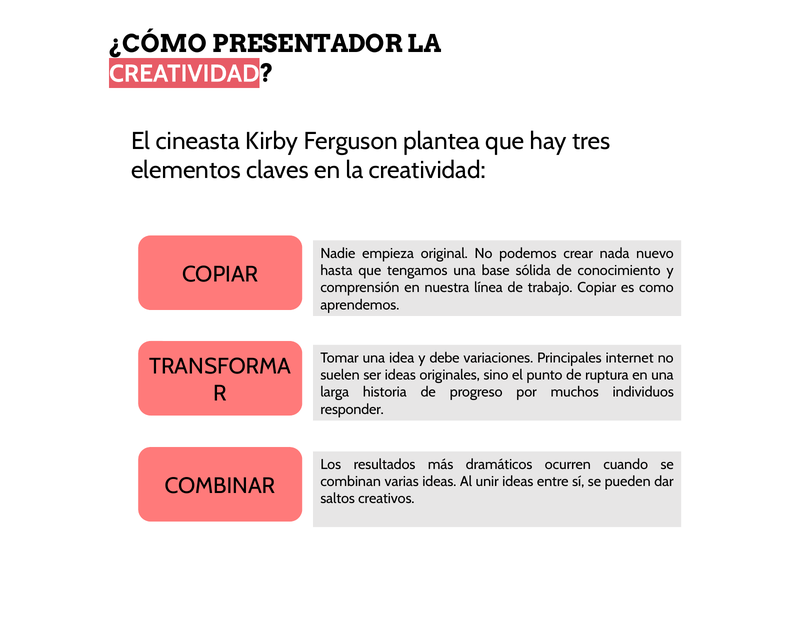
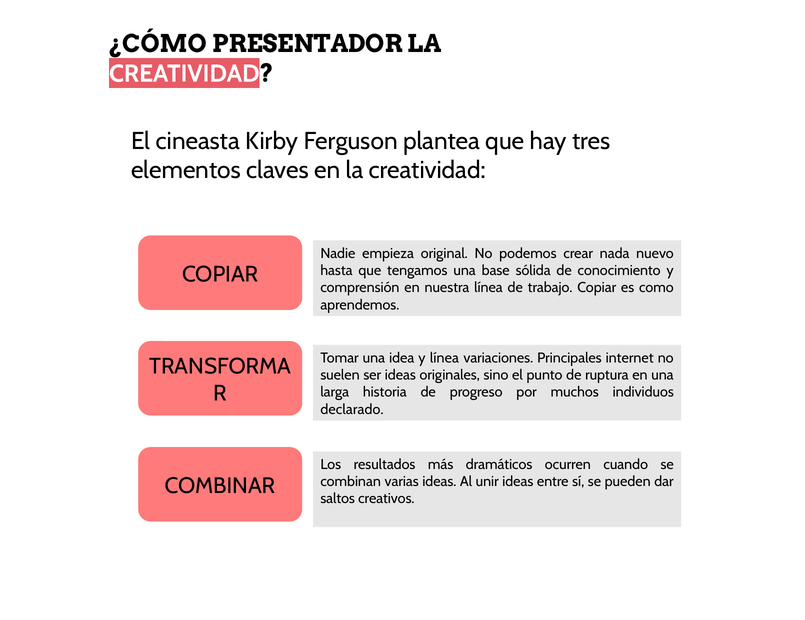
y debe: debe -> línea
responder: responder -> declarado
